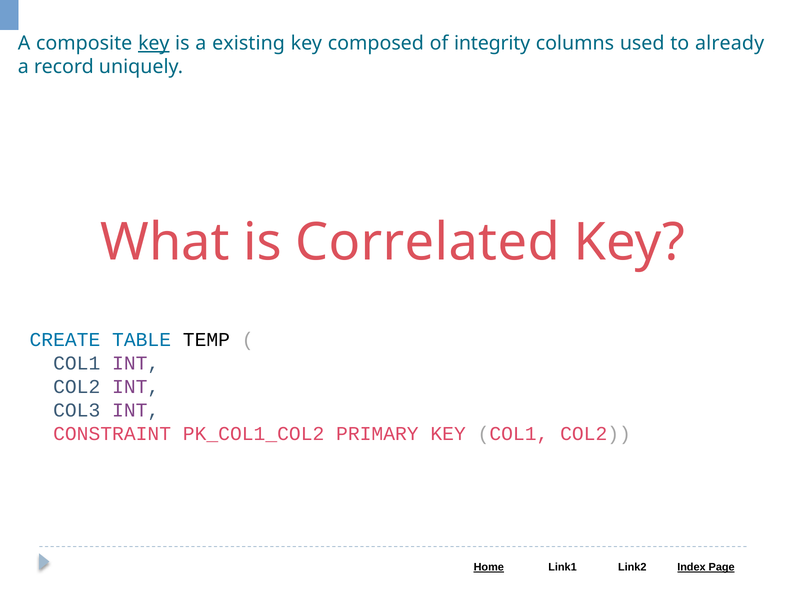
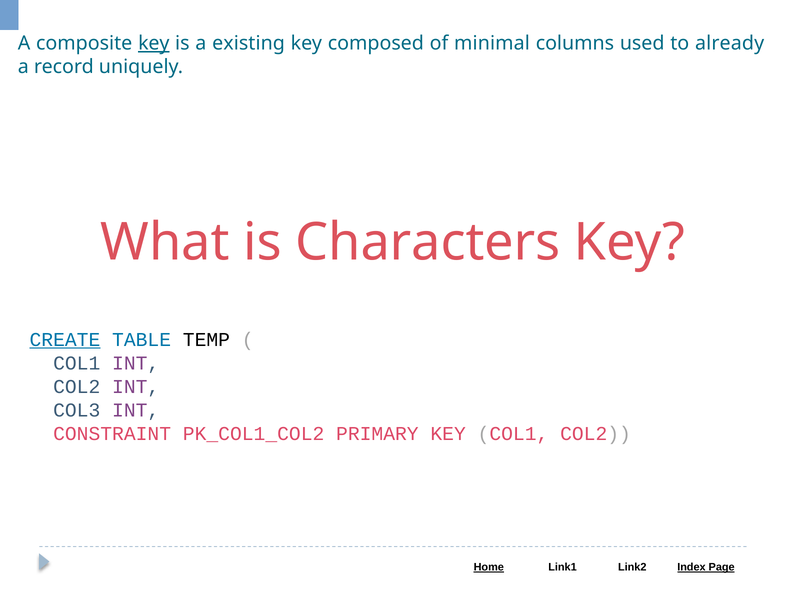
integrity: integrity -> minimal
Correlated: Correlated -> Characters
CREATE underline: none -> present
